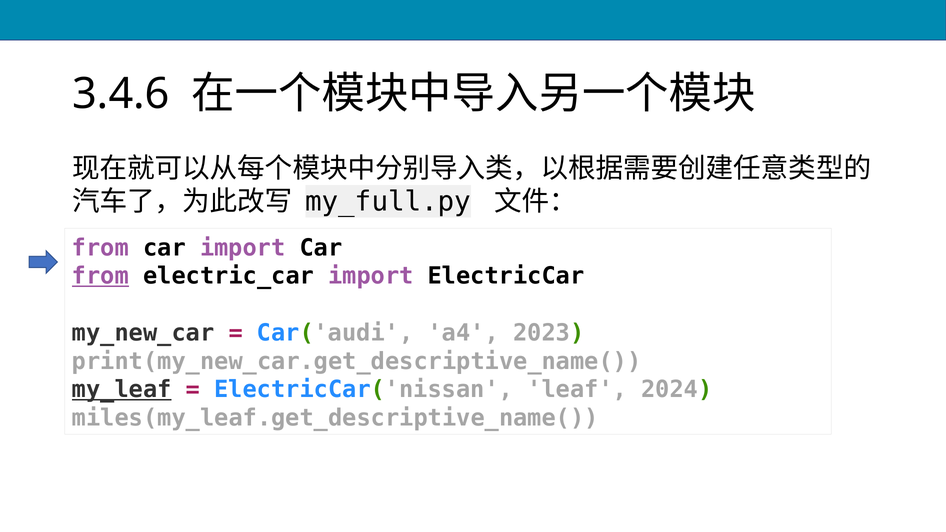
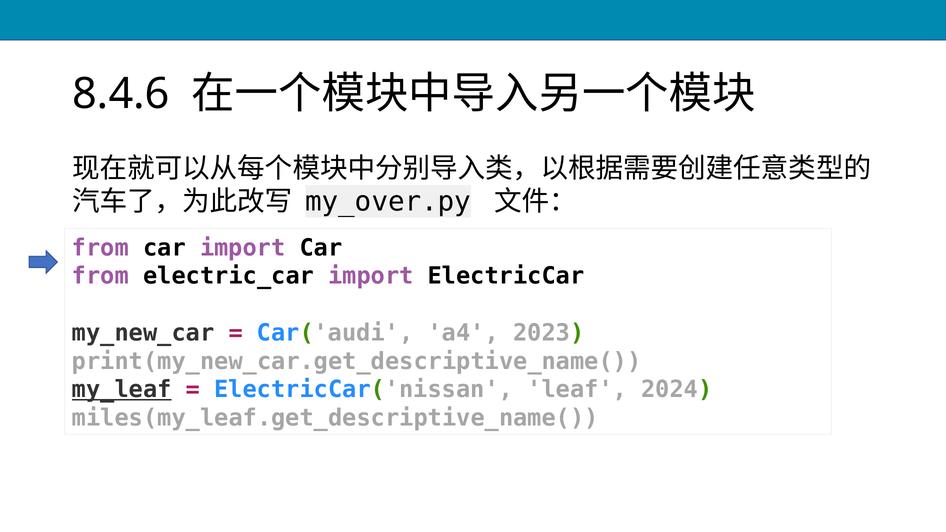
3.4.6: 3.4.6 -> 8.4.6
my_full.py: my_full.py -> my_over.py
from at (100, 276) underline: present -> none
